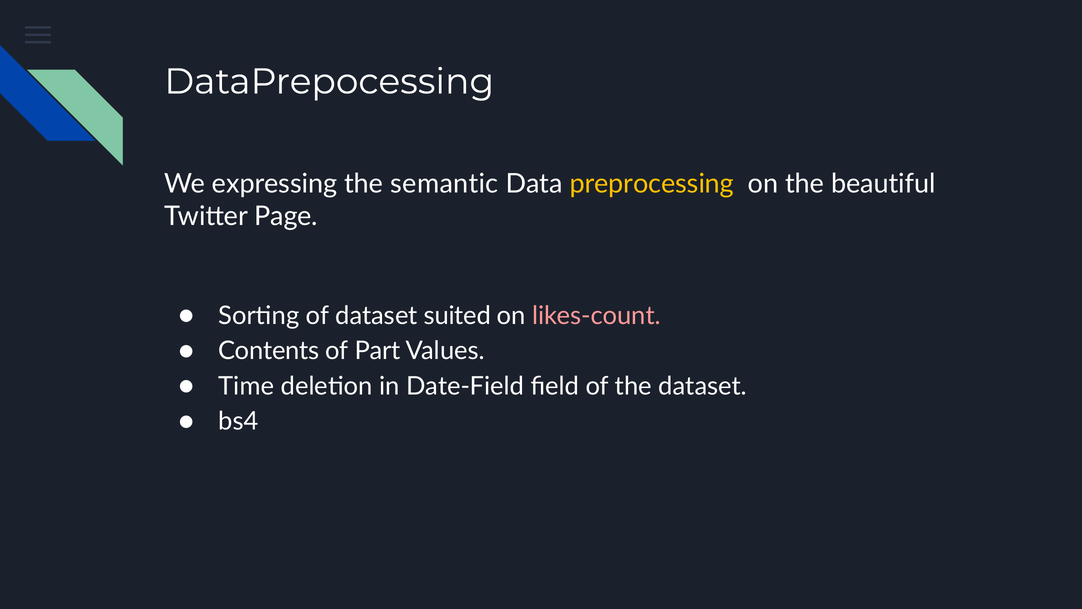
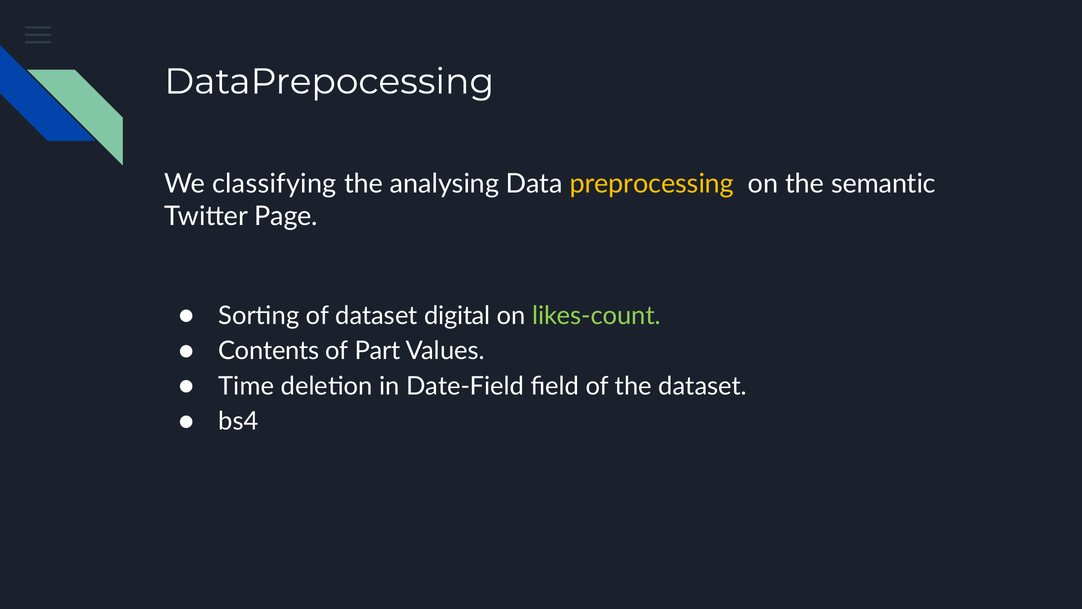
expressing: expressing -> classifying
semantic: semantic -> analysing
beautiful: beautiful -> semantic
suited: suited -> digital
likes-count colour: pink -> light green
